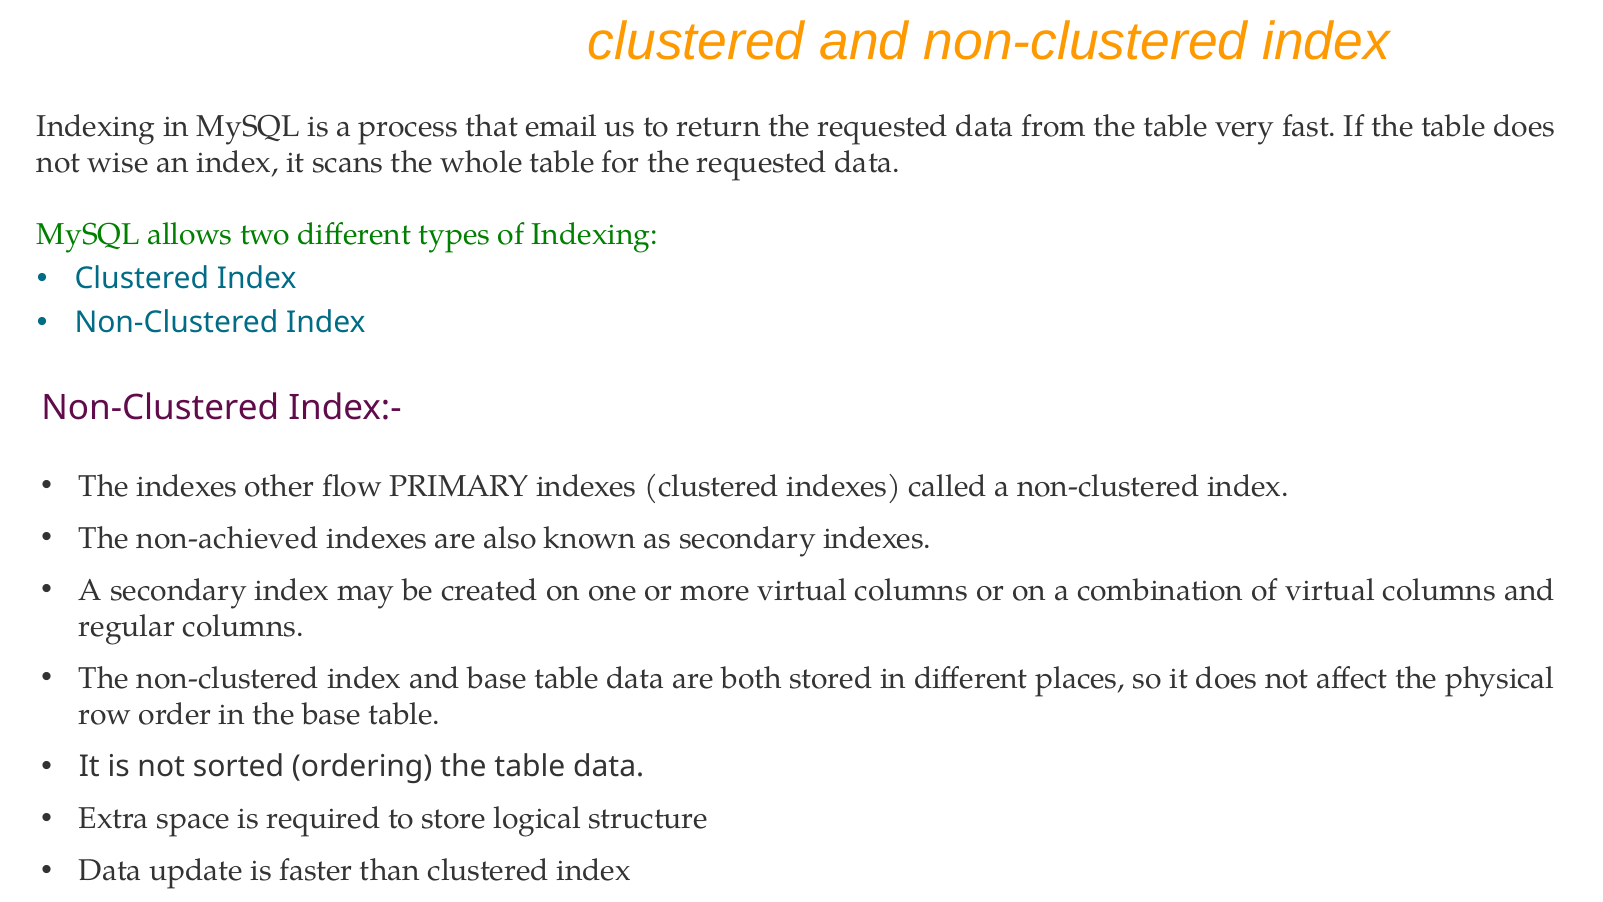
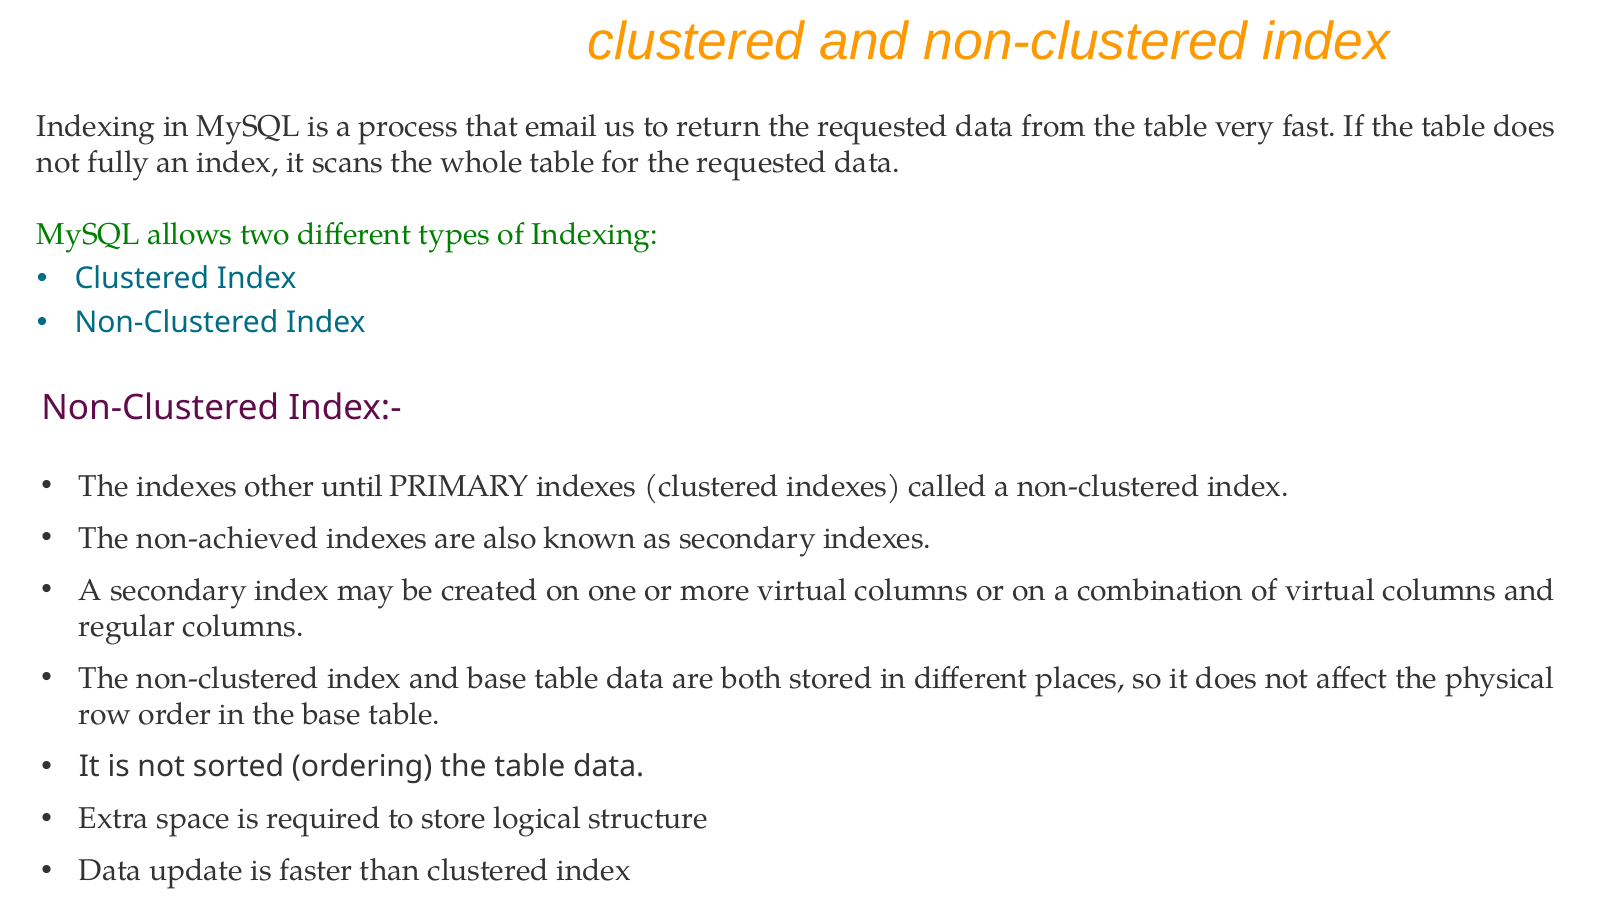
wise: wise -> fully
flow: flow -> until
